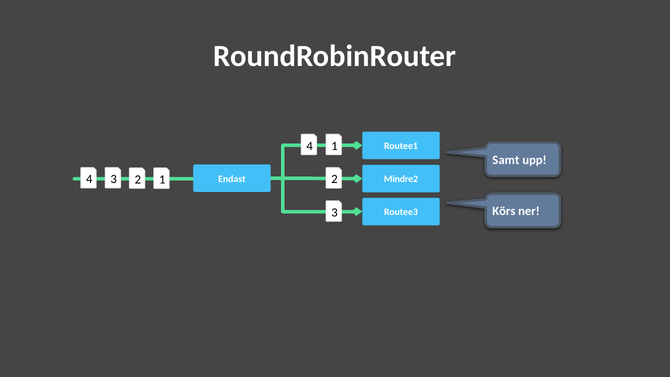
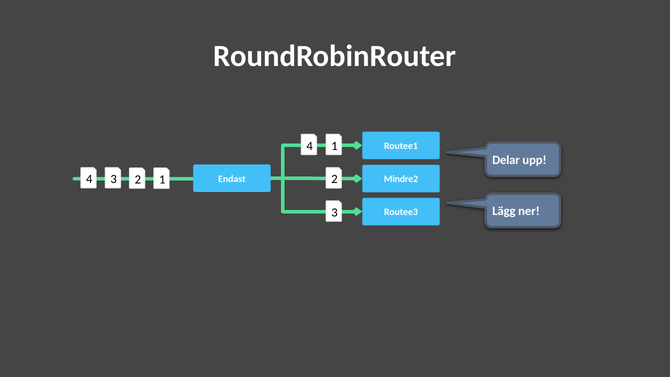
Samt: Samt -> Delar
Körs: Körs -> Lägg
